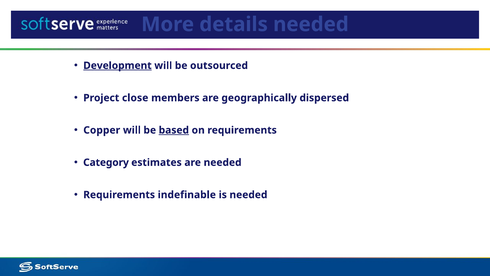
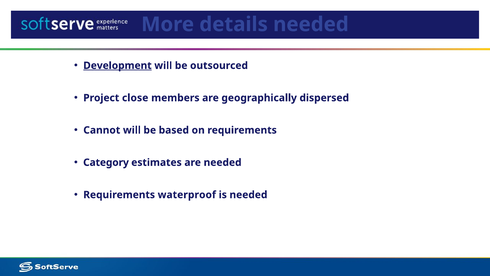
Copper: Copper -> Cannot
based underline: present -> none
indefinable: indefinable -> waterproof
